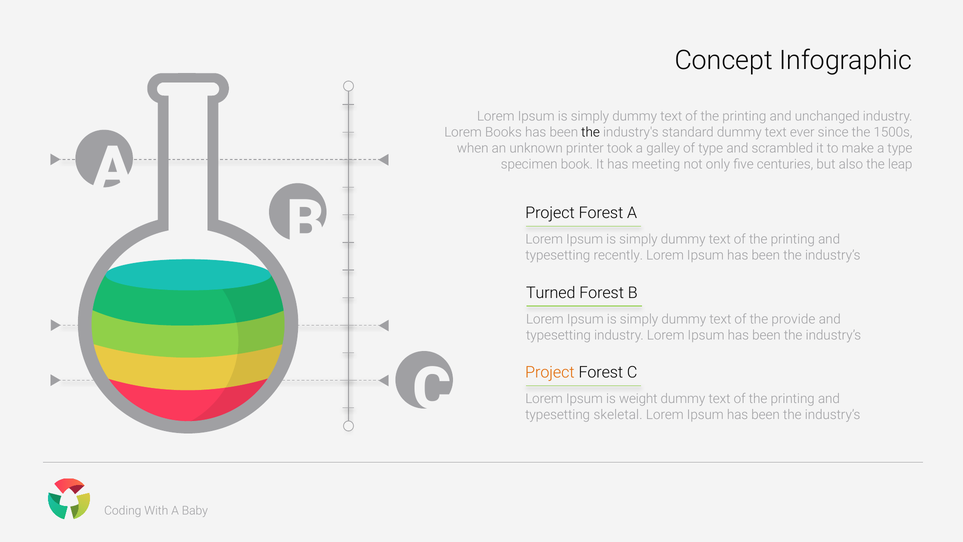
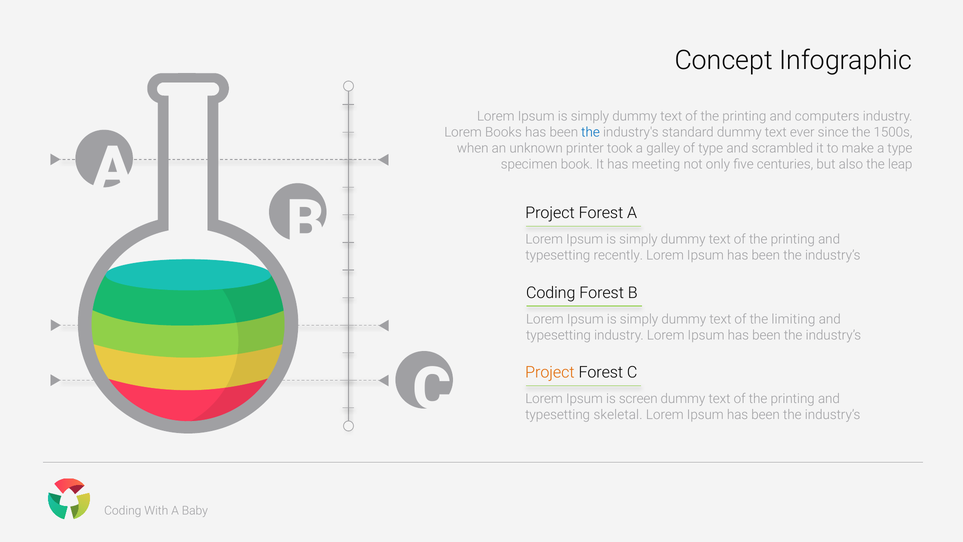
unchanged: unchanged -> computers
the at (591, 132) colour: black -> blue
Turned at (551, 293): Turned -> Coding
provide: provide -> limiting
weight: weight -> screen
